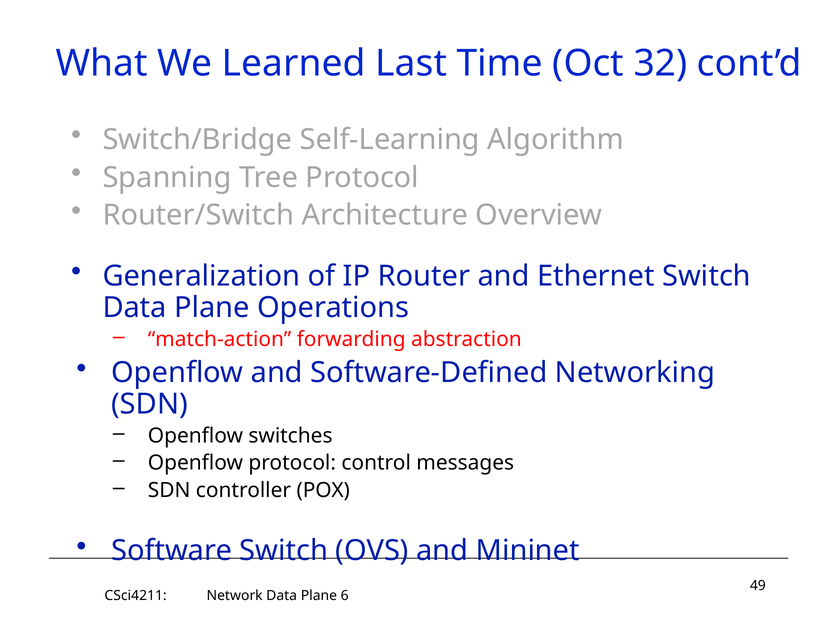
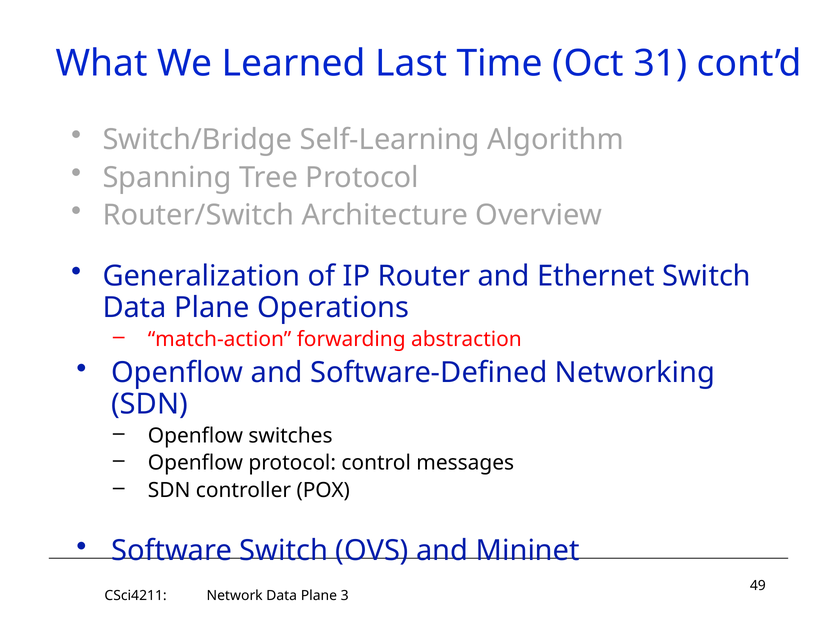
32: 32 -> 31
6: 6 -> 3
